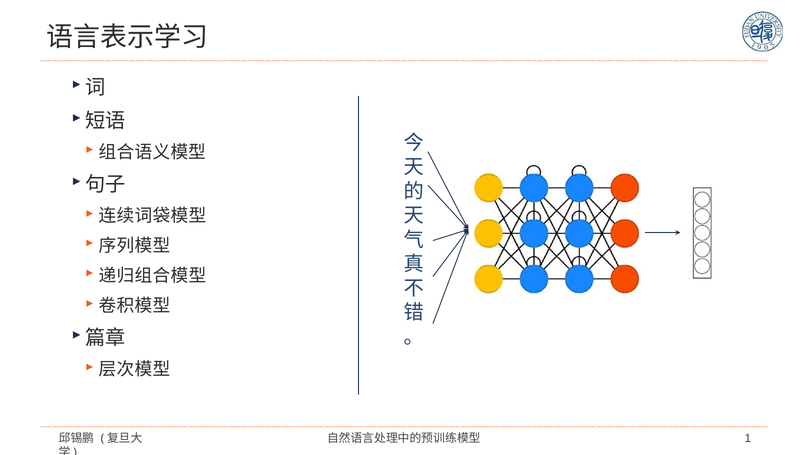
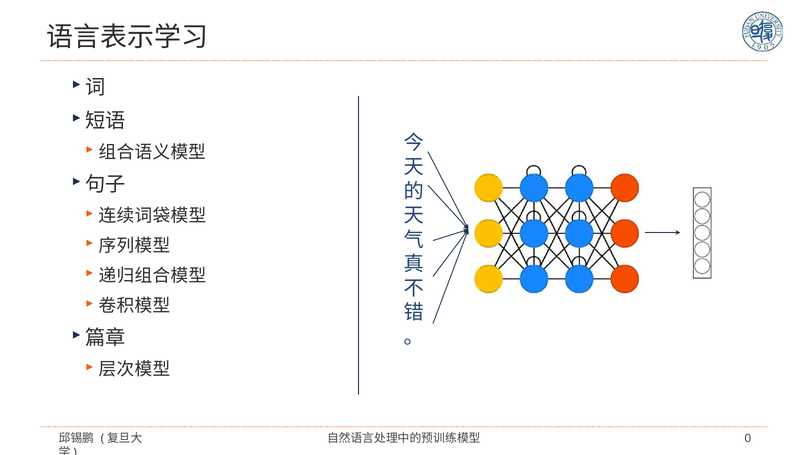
1: 1 -> 0
